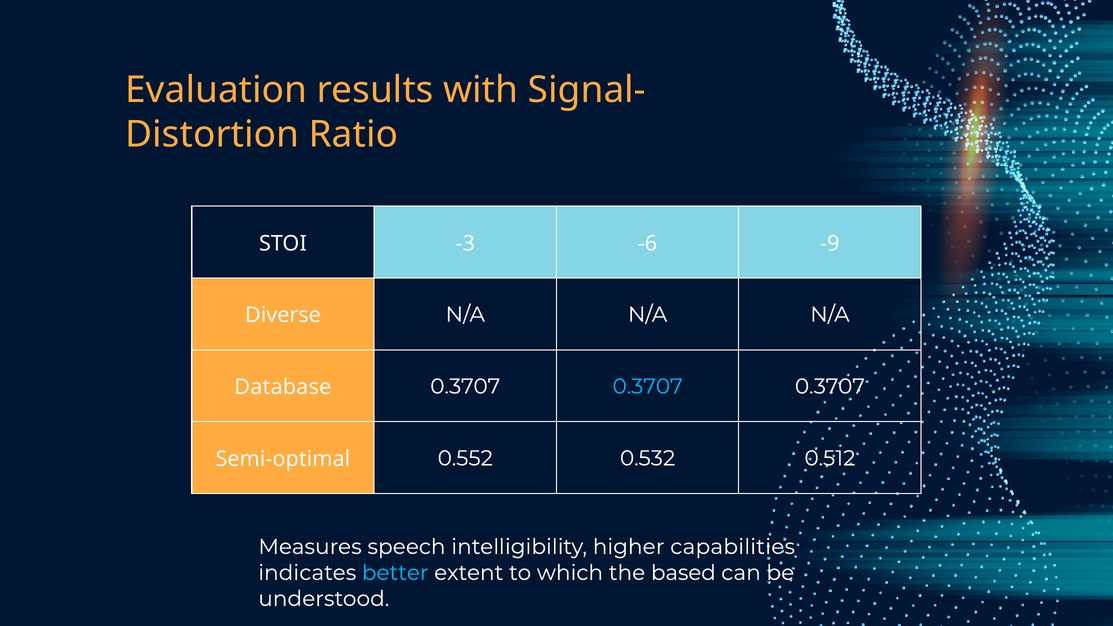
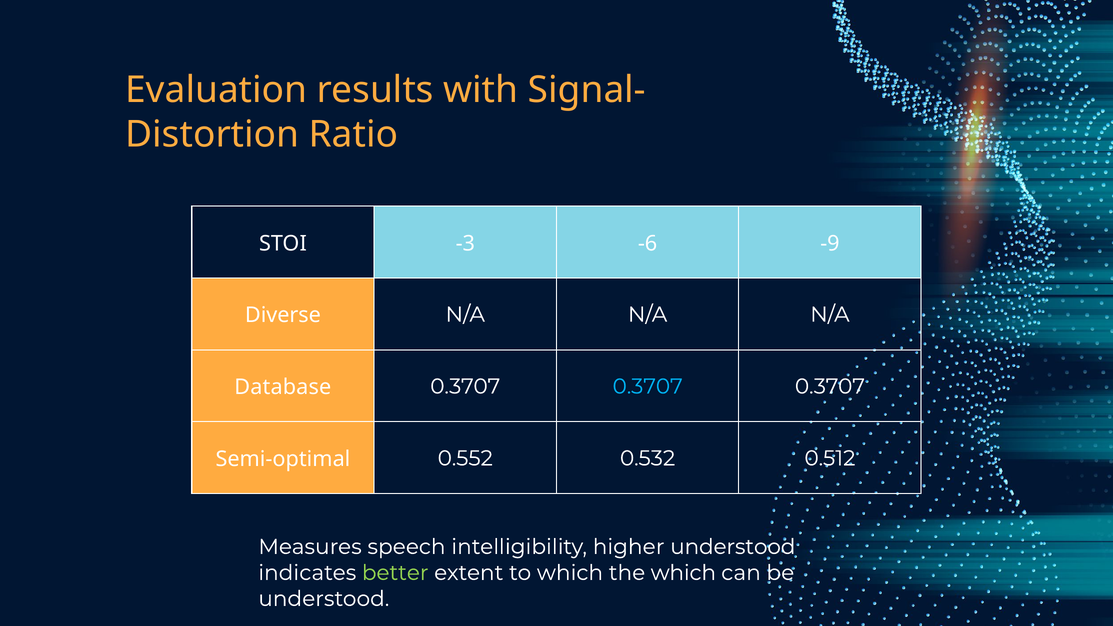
higher capabilities: capabilities -> understood
better colour: light blue -> light green
the based: based -> which
